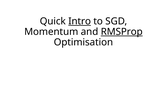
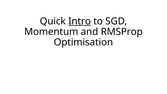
RMSProp underline: present -> none
